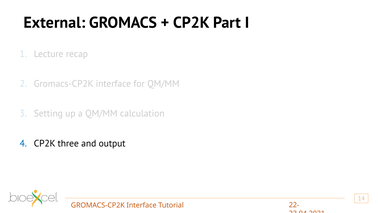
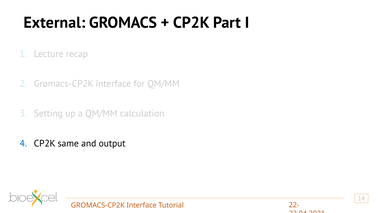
three: three -> same
